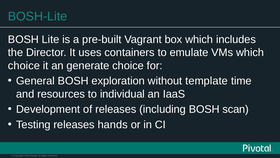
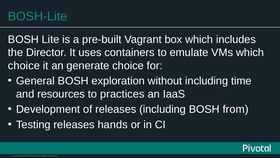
without template: template -> including
individual: individual -> practices
scan: scan -> from
